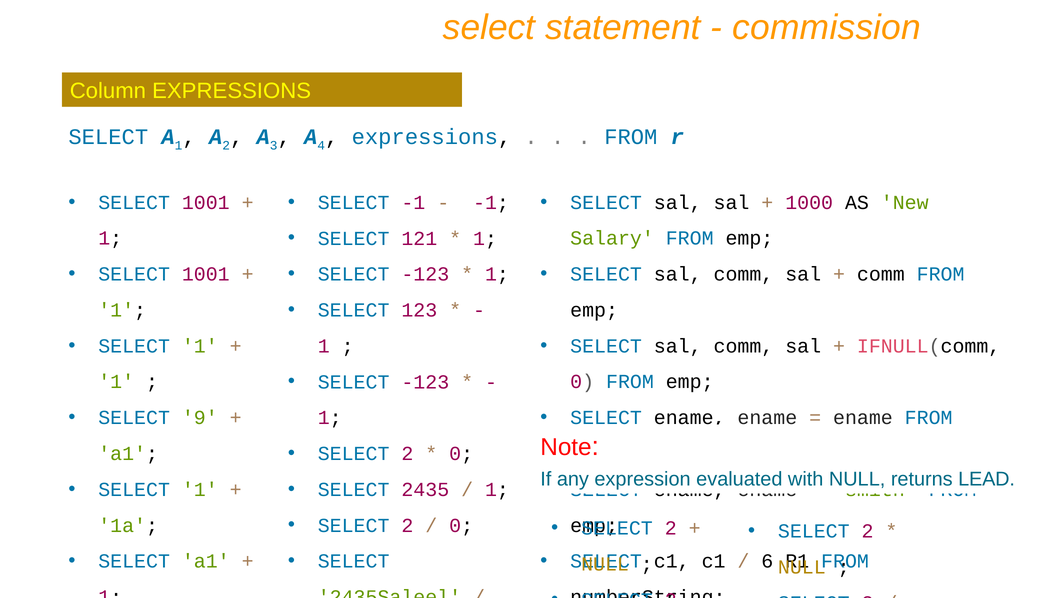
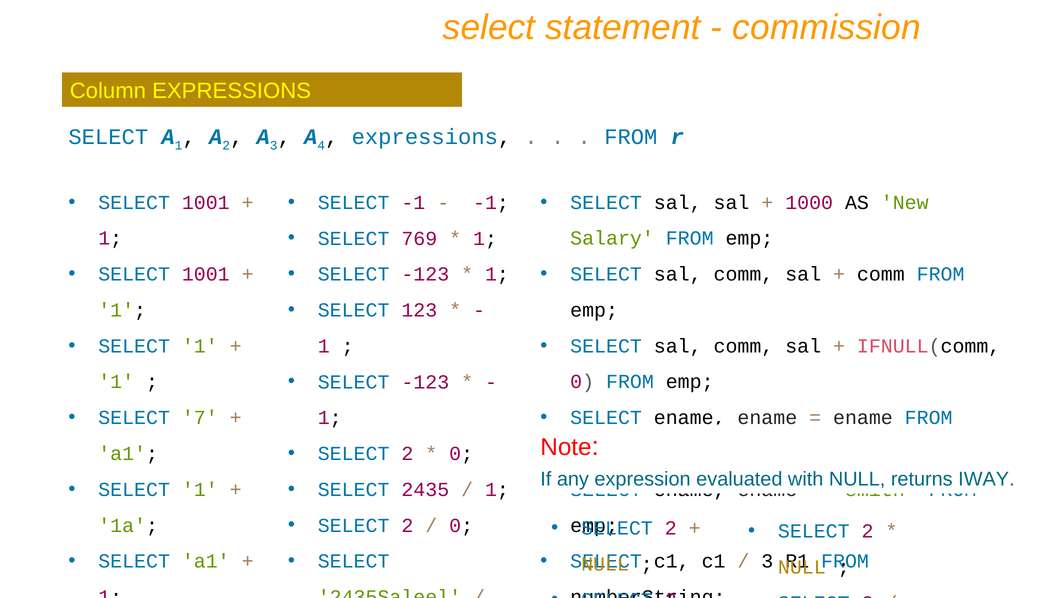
121: 121 -> 769
9: 9 -> 7
LEAD: LEAD -> IWAY
6 at (767, 561): 6 -> 3
